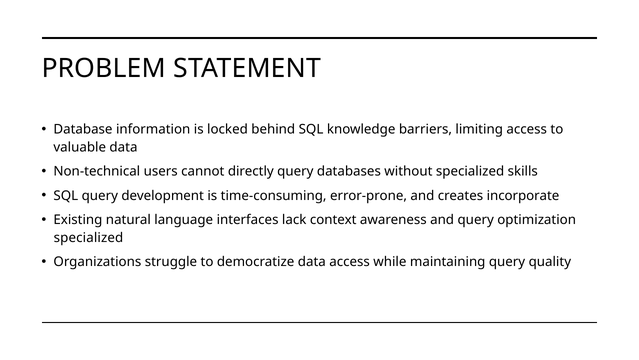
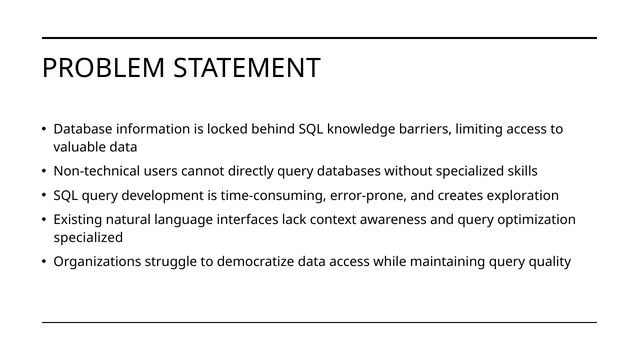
incorporate: incorporate -> exploration
